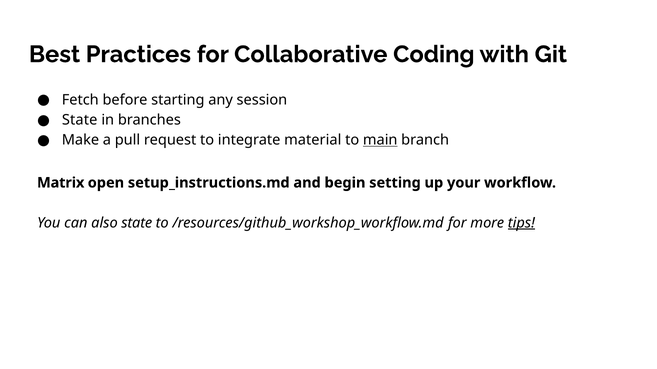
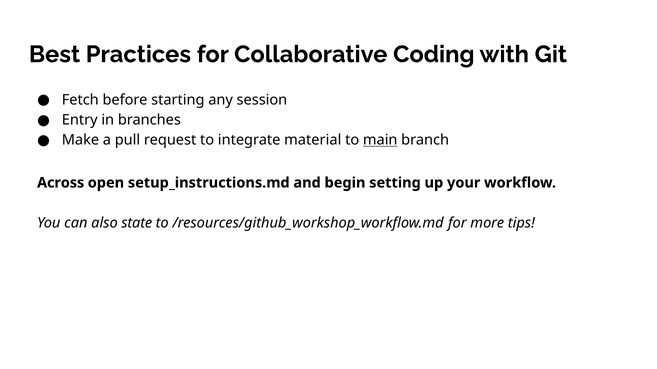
State at (80, 120): State -> Entry
Matrix: Matrix -> Across
tips underline: present -> none
